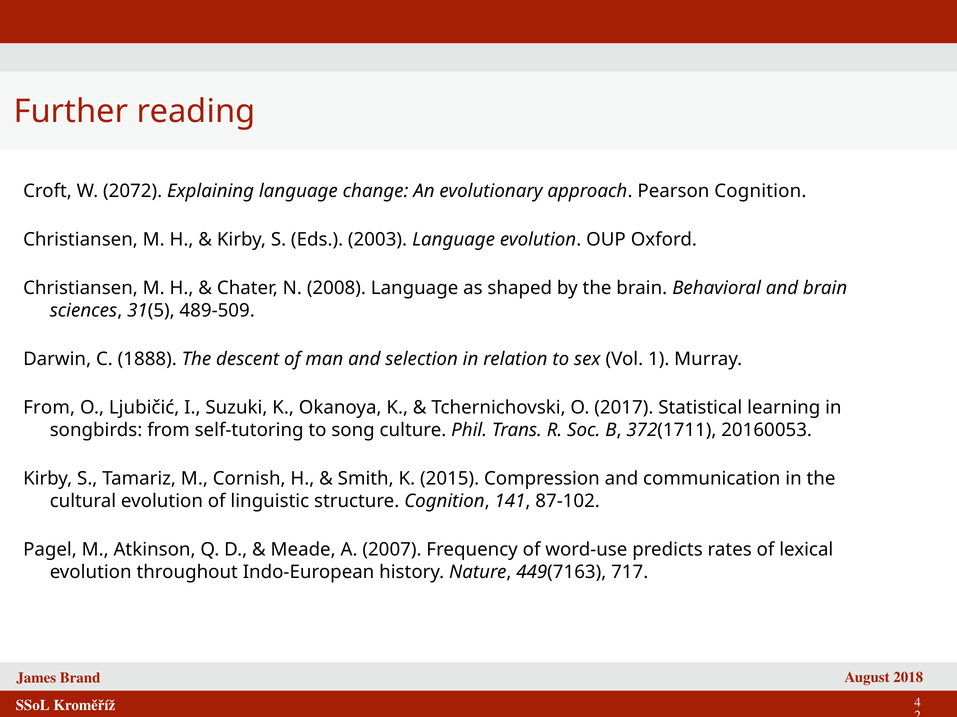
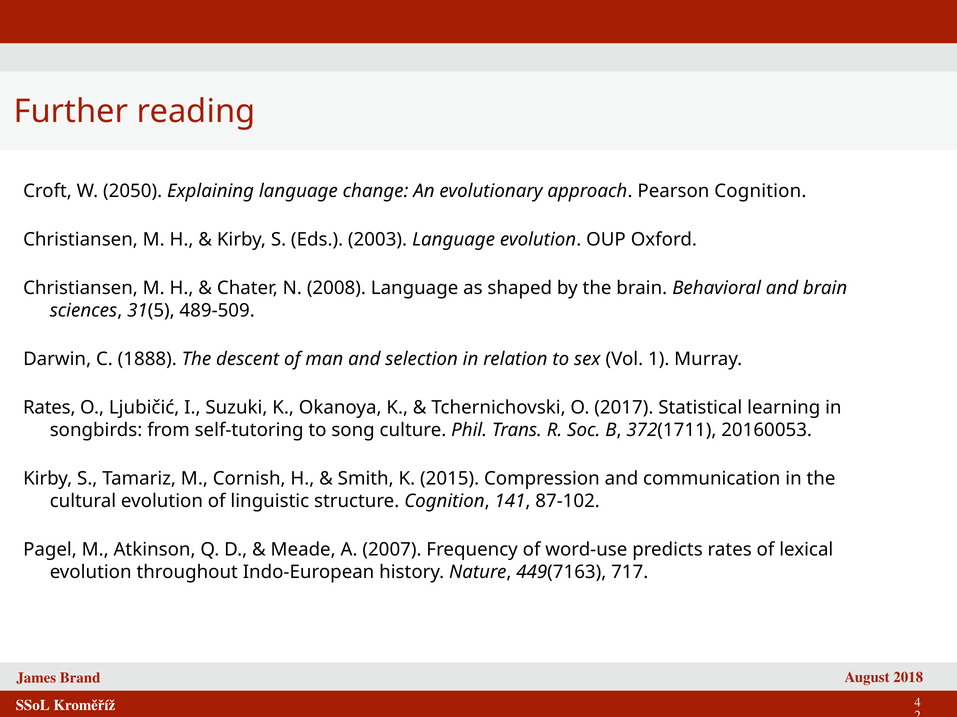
2072: 2072 -> 2050
From at (49, 408): From -> Rates
